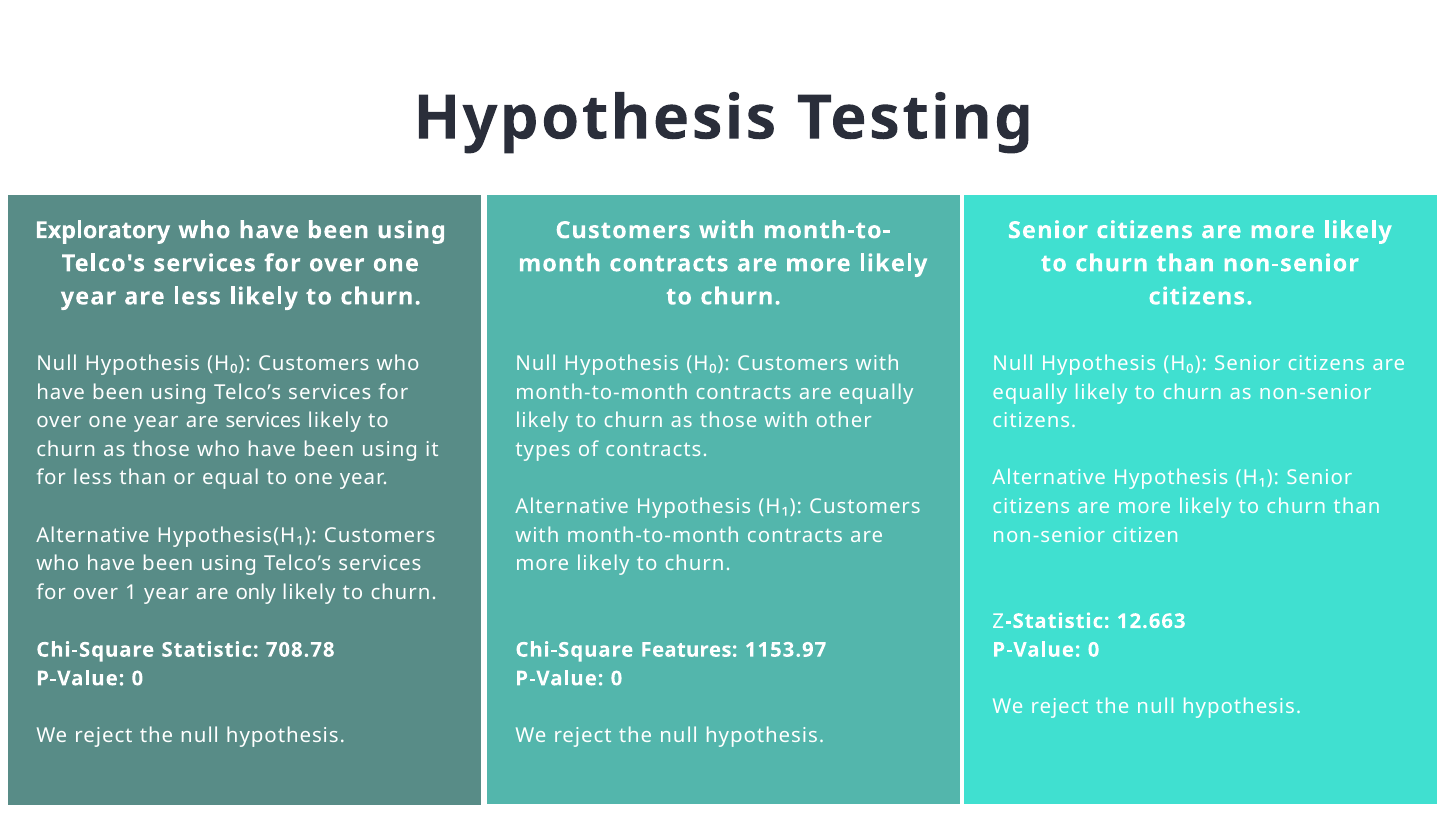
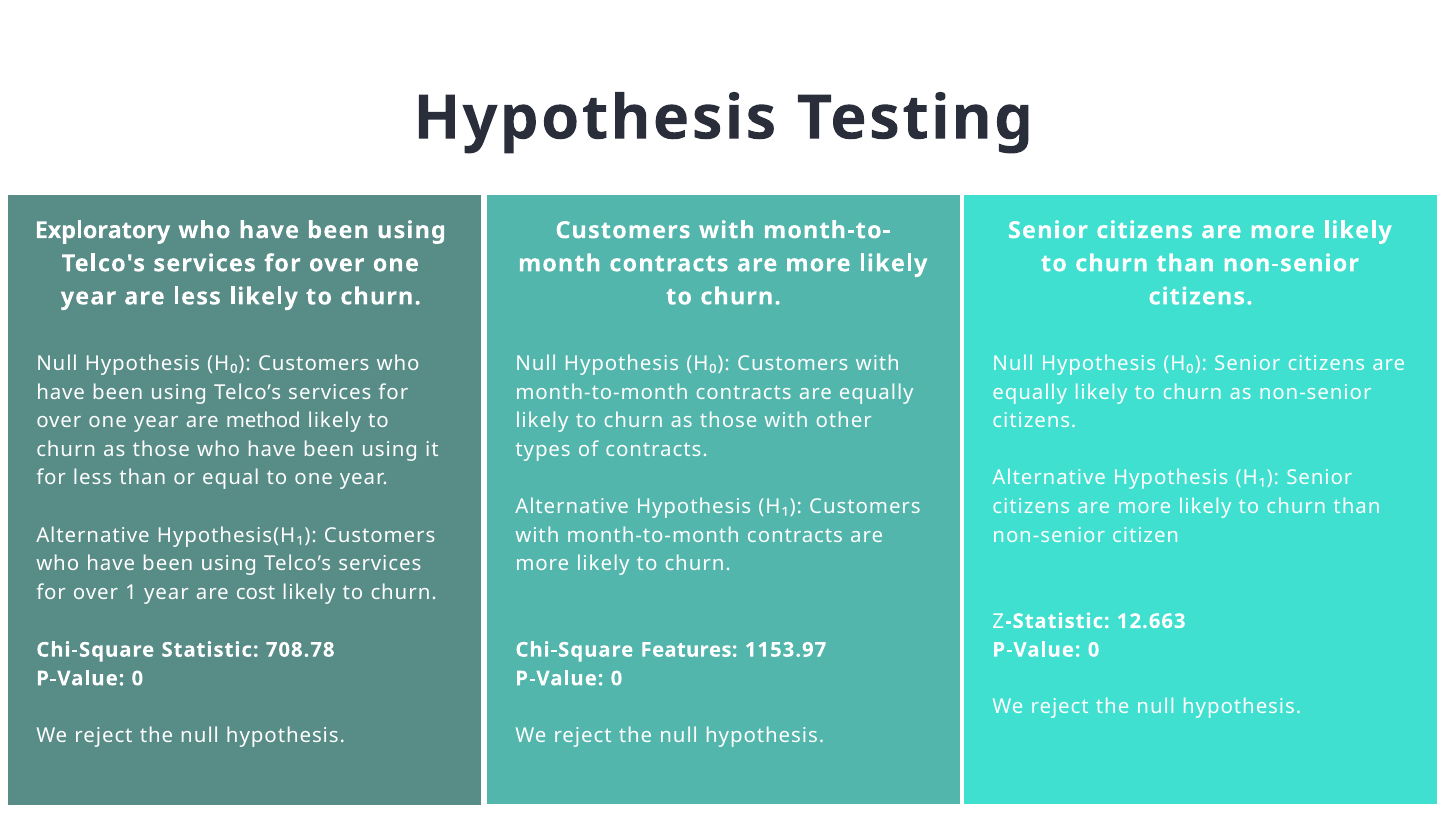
are services: services -> method
only: only -> cost
